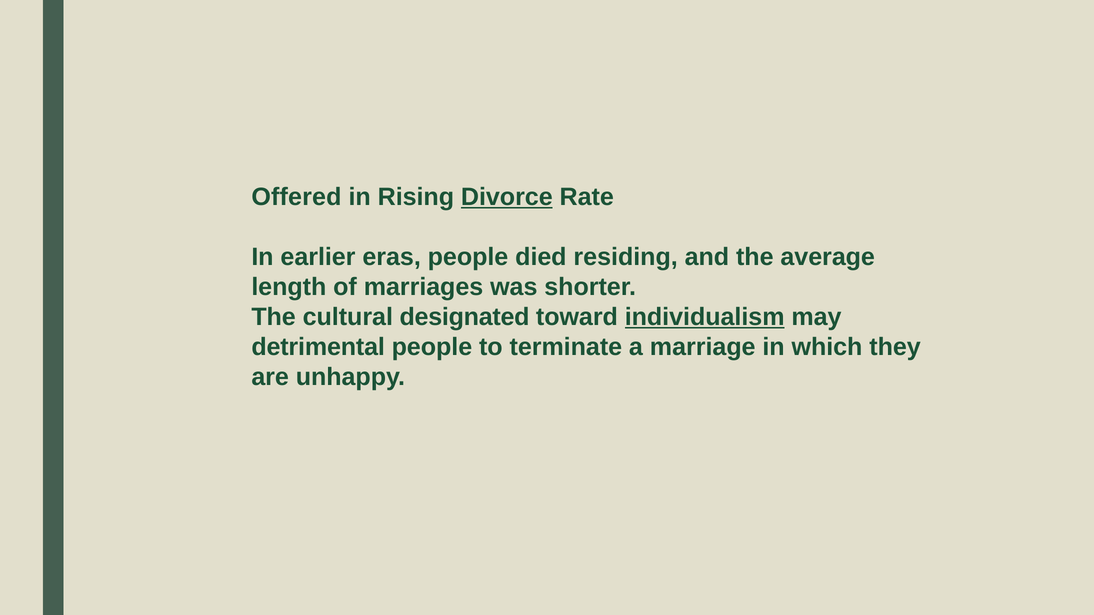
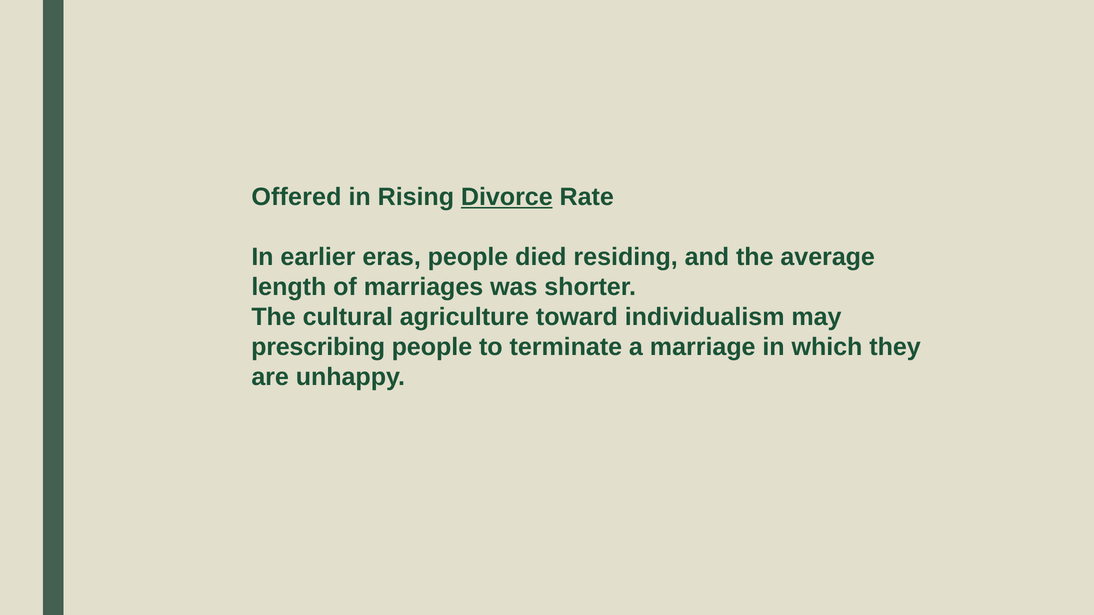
designated: designated -> agriculture
individualism underline: present -> none
detrimental: detrimental -> prescribing
